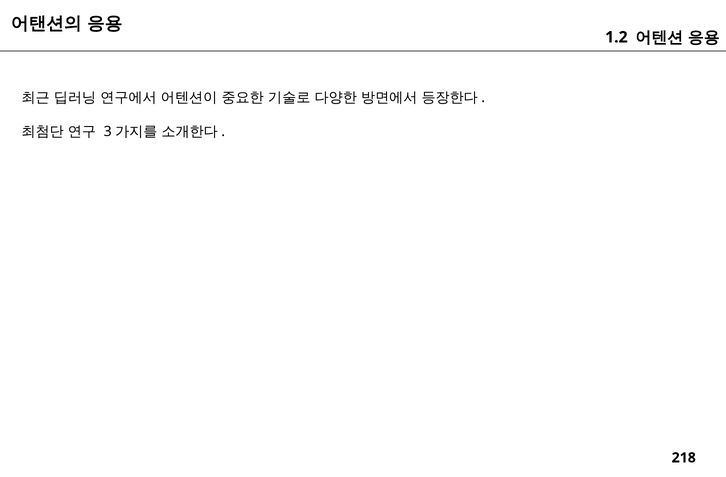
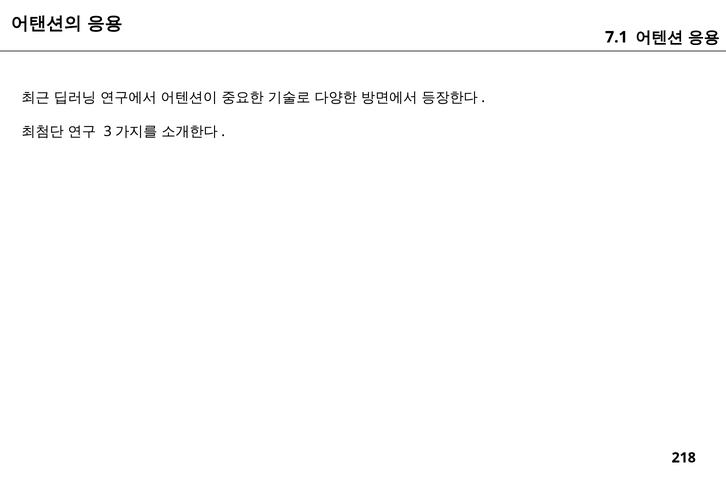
1.2: 1.2 -> 7.1
